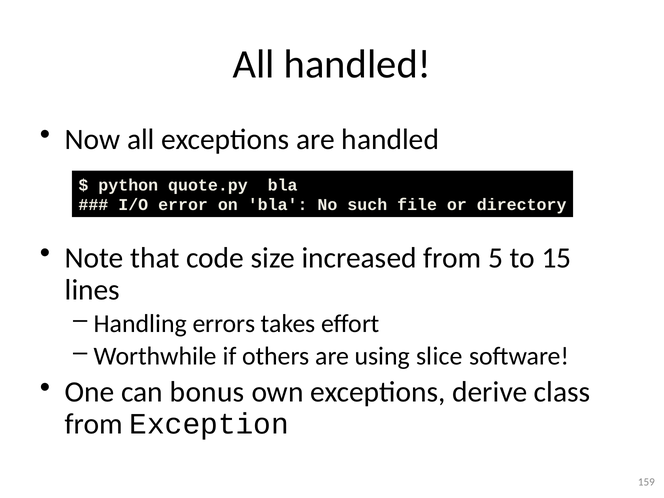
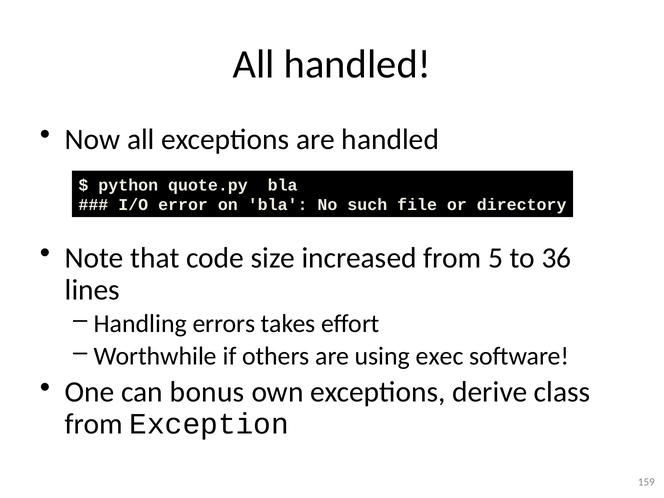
15: 15 -> 36
slice: slice -> exec
